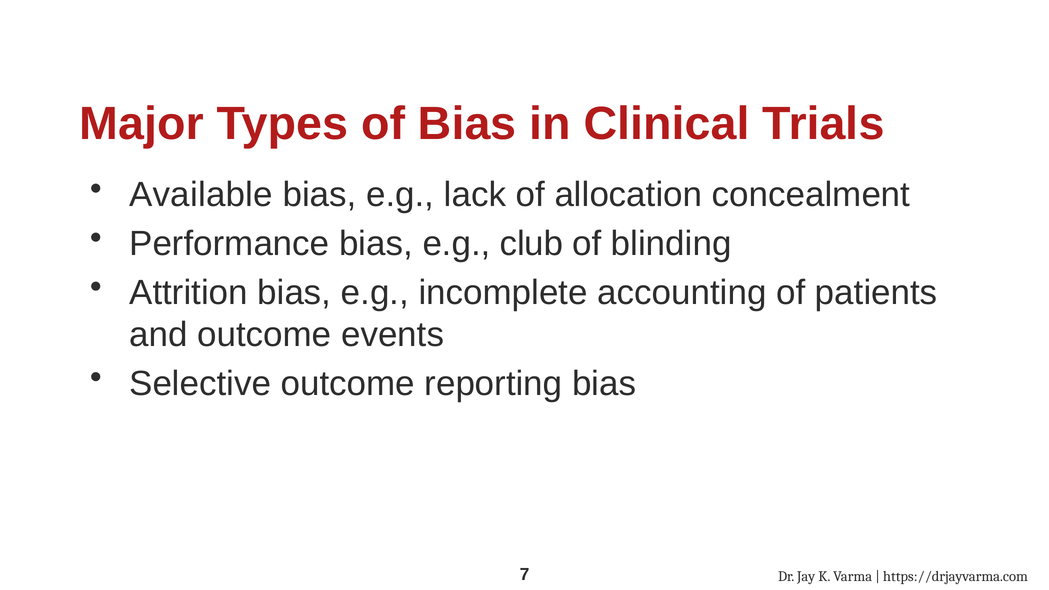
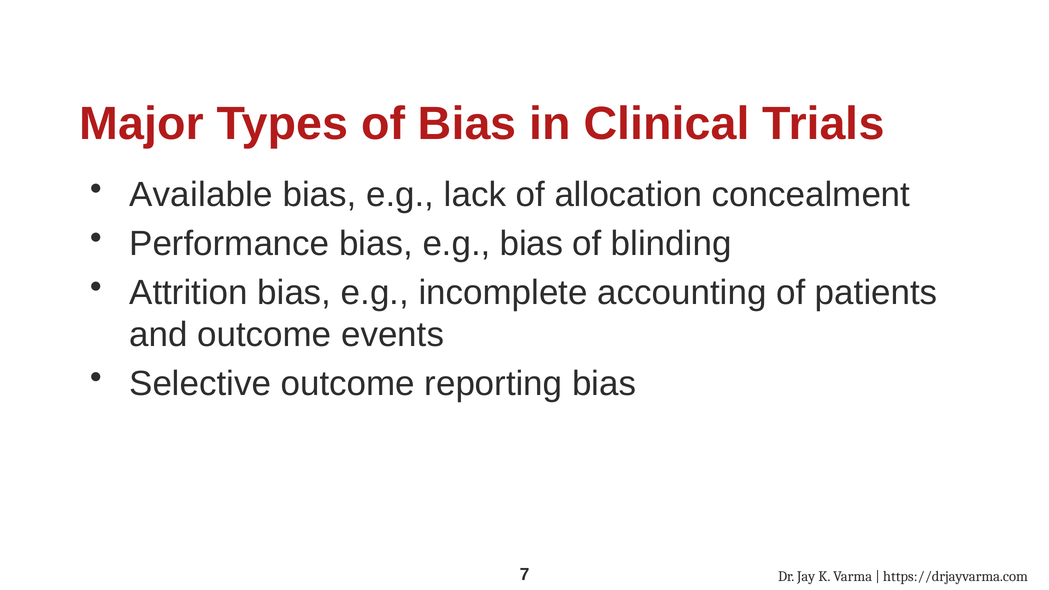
e.g club: club -> bias
